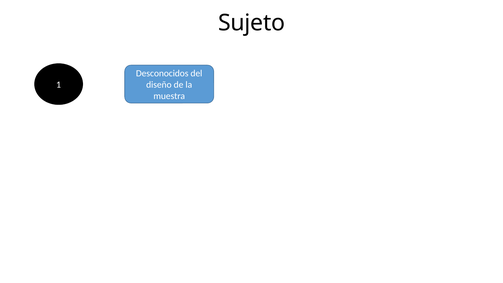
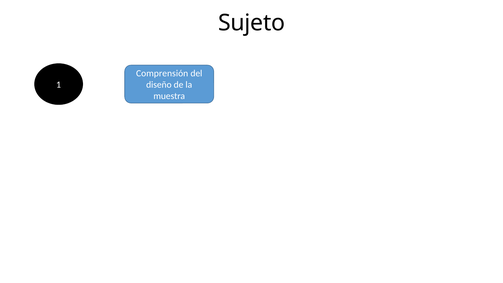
Desconocidos: Desconocidos -> Comprensión
